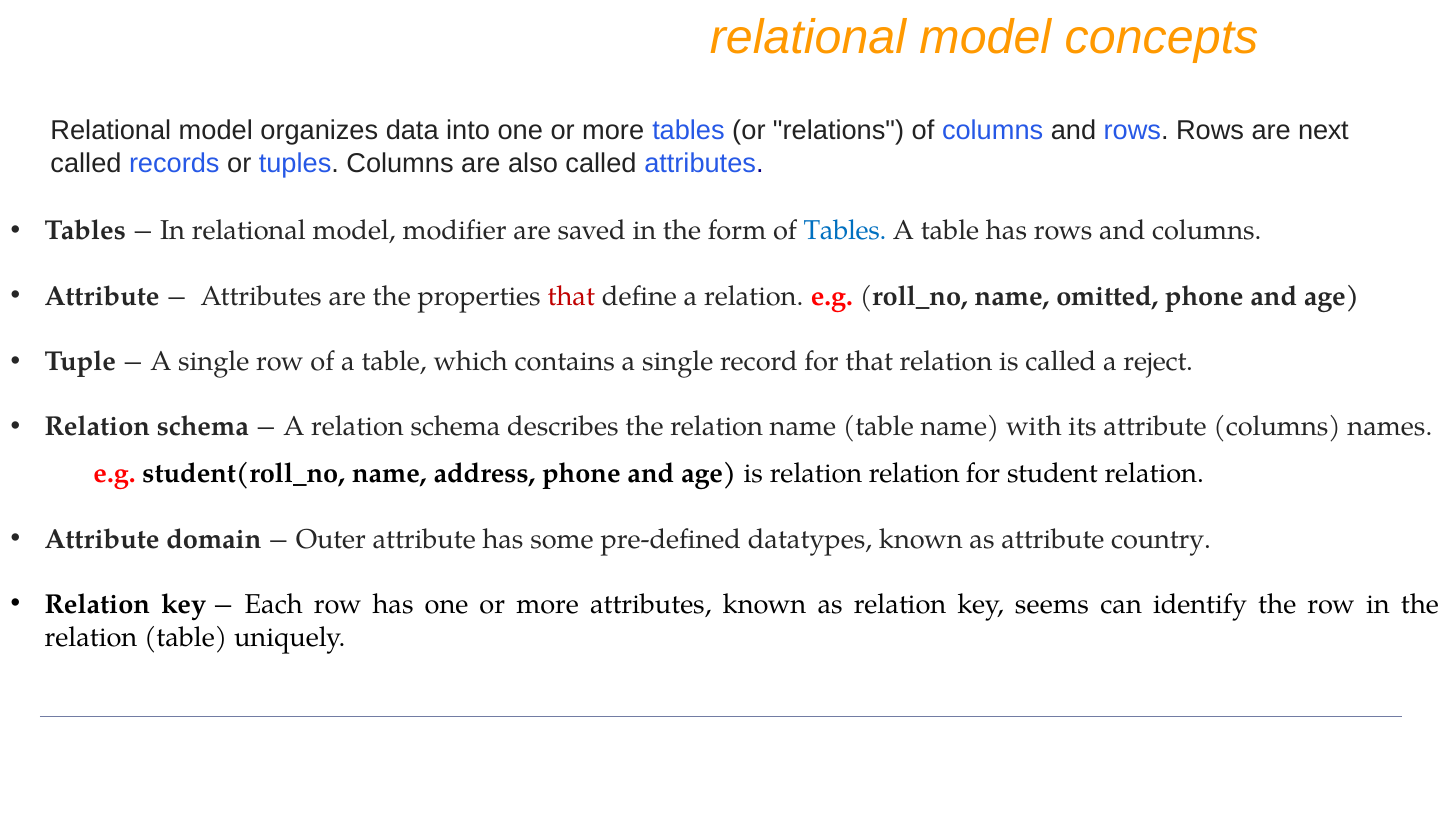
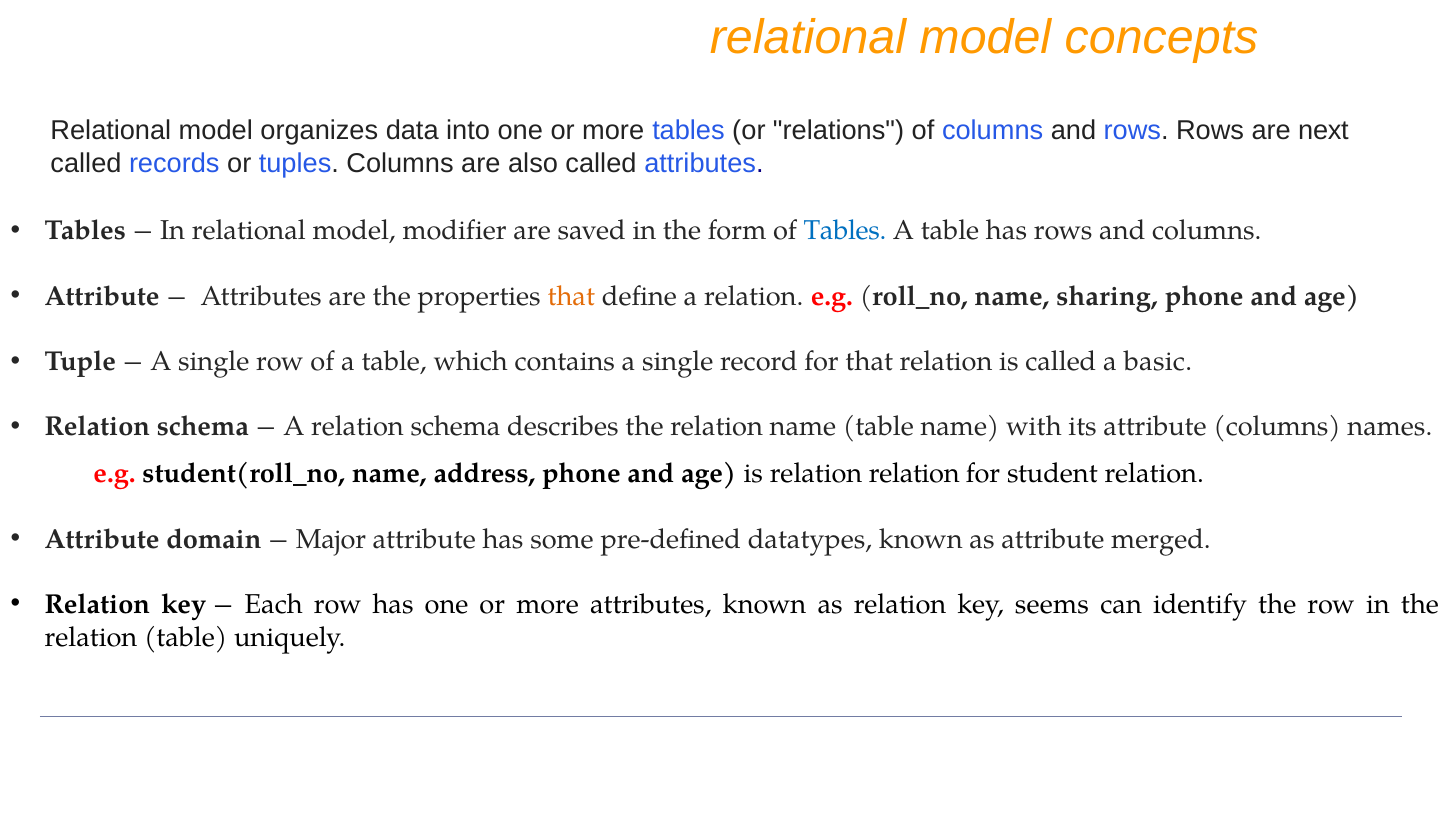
that at (571, 296) colour: red -> orange
omitted: omitted -> sharing
reject: reject -> basic
Outer: Outer -> Major
country: country -> merged
